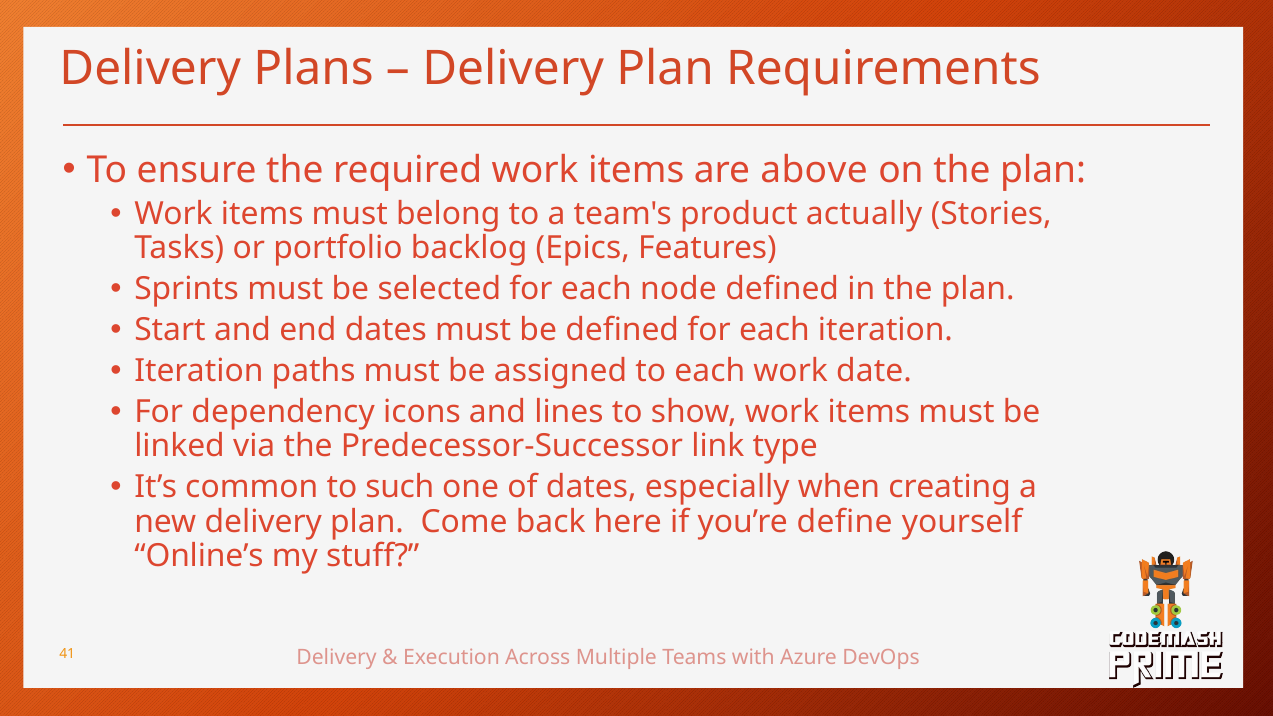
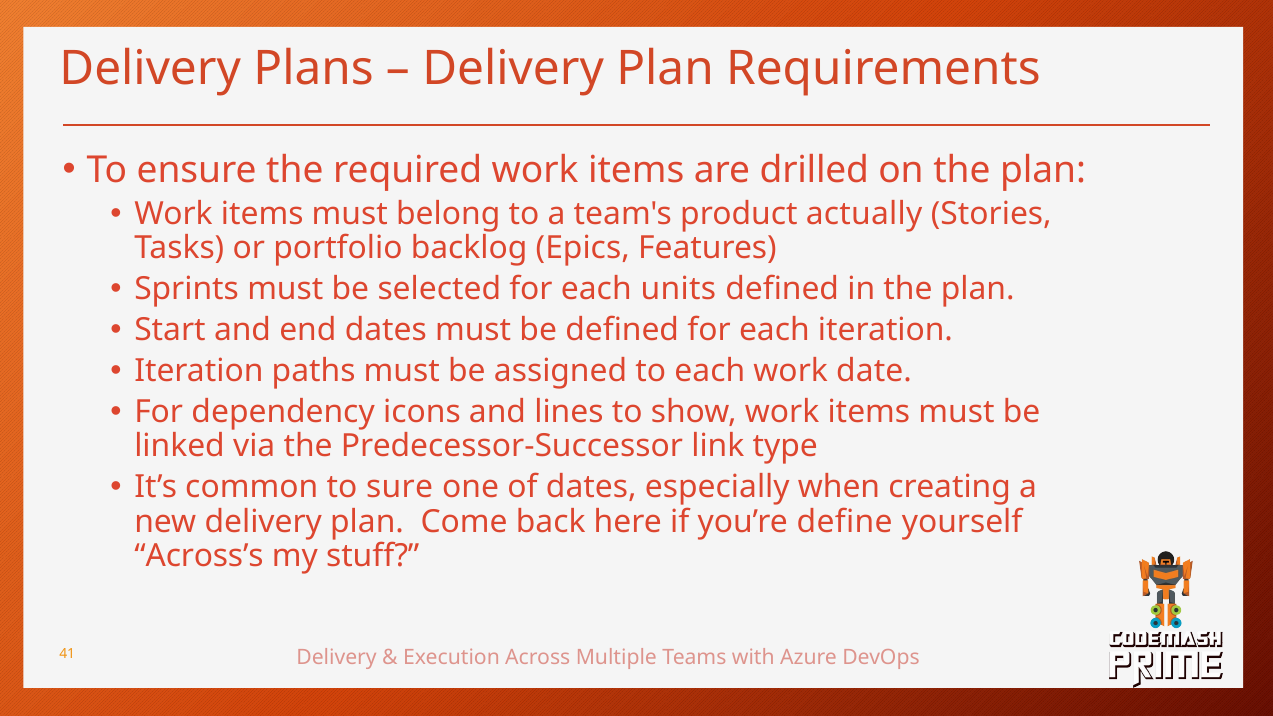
above: above -> drilled
node: node -> units
such: such -> sure
Online’s: Online’s -> Across’s
